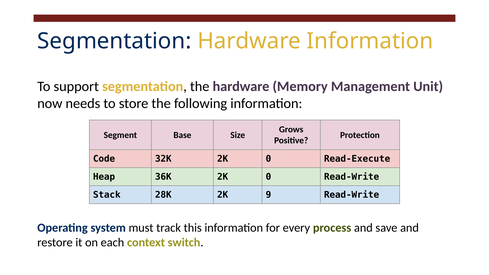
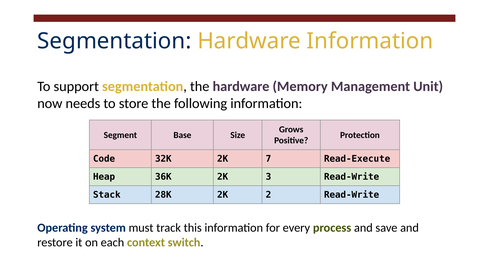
32K 2K 0: 0 -> 7
36K 2K 0: 0 -> 3
9: 9 -> 2
